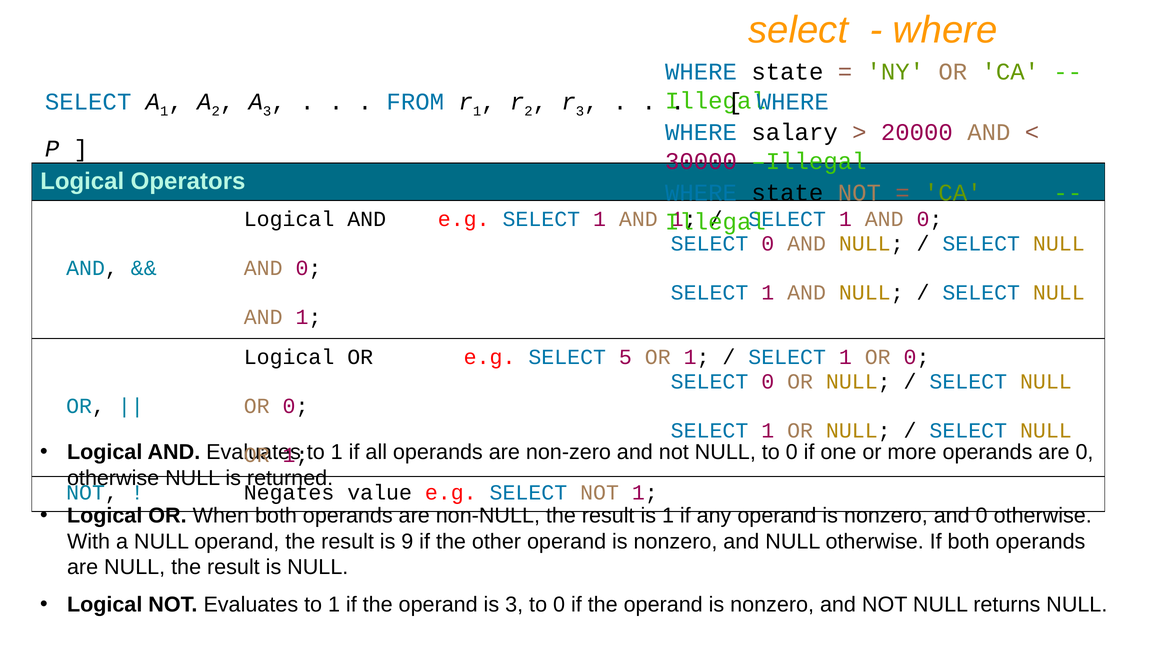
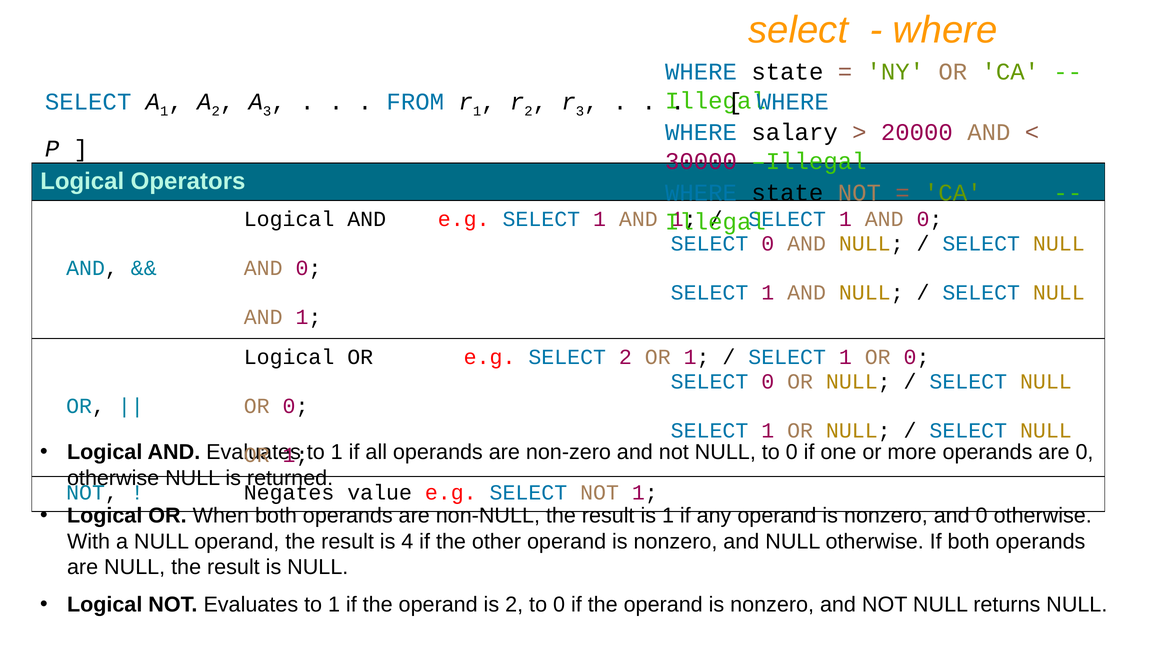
SELECT 5: 5 -> 2
9: 9 -> 4
is 3: 3 -> 2
